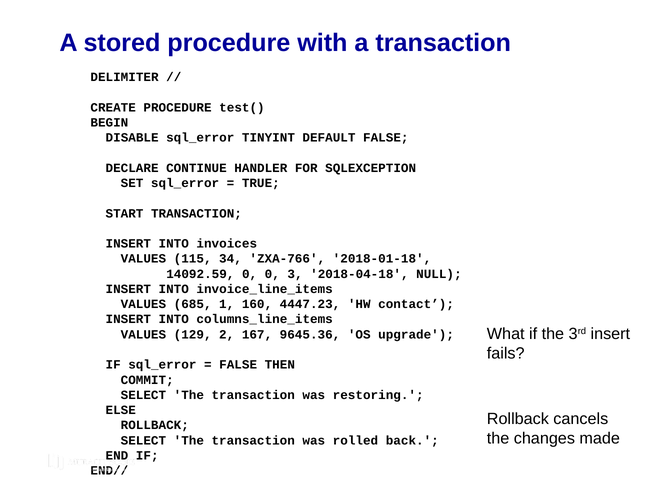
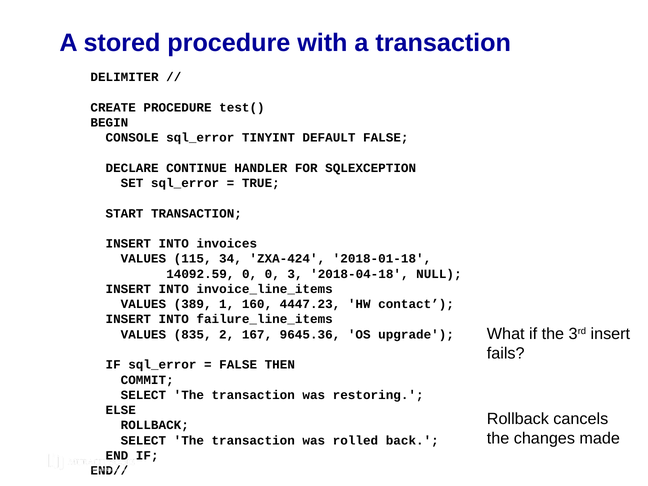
DISABLE: DISABLE -> CONSOLE
ZXA-766: ZXA-766 -> ZXA-424
685: 685 -> 389
columns_line_items: columns_line_items -> failure_line_items
129: 129 -> 835
